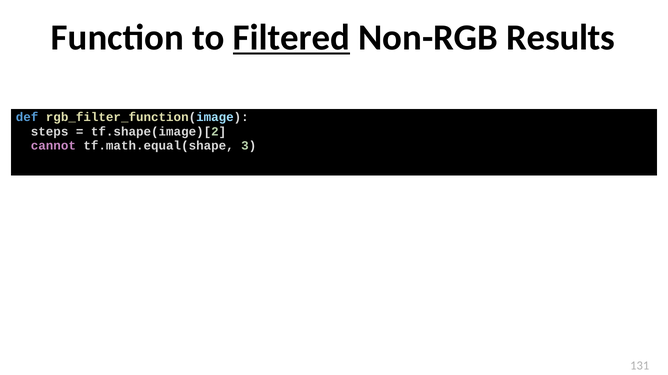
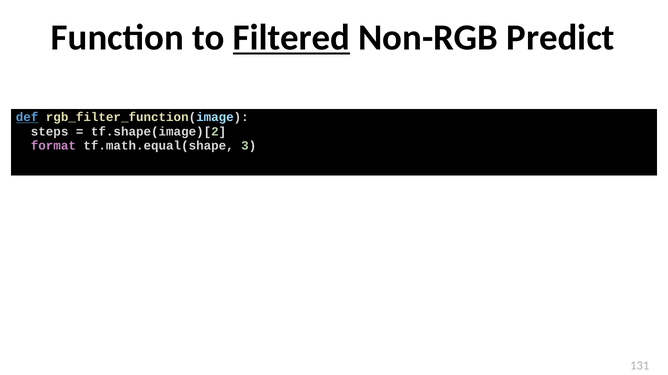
Results: Results -> Predict
def underline: none -> present
cannot: cannot -> format
